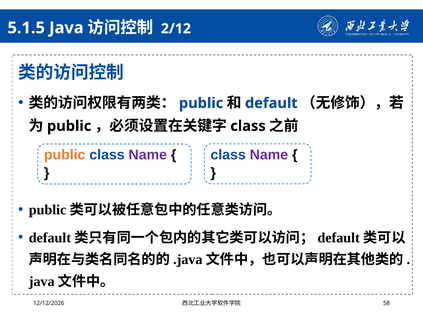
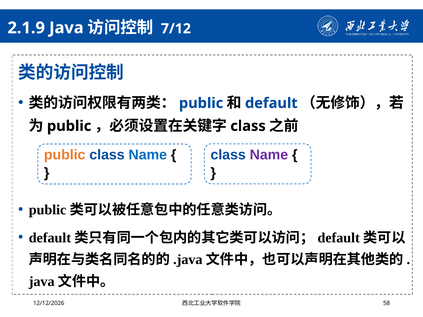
5.1.5: 5.1.5 -> 2.1.9
2/12: 2/12 -> 7/12
Name at (148, 155) colour: purple -> blue
